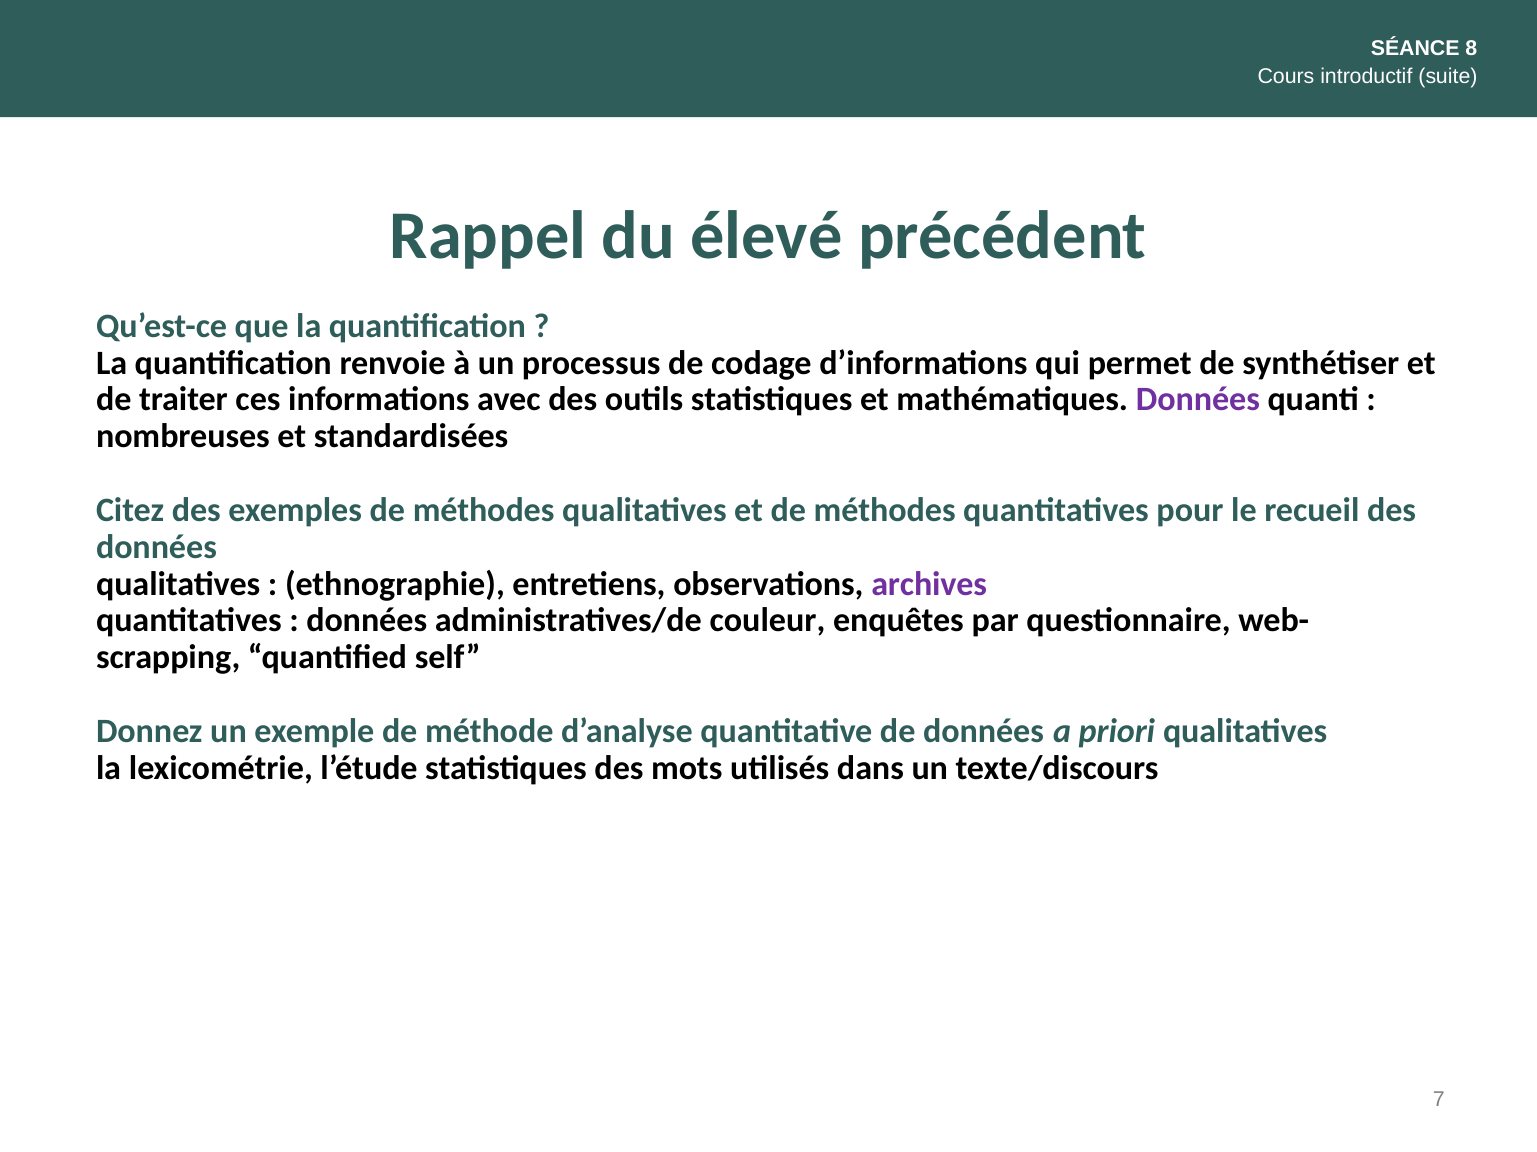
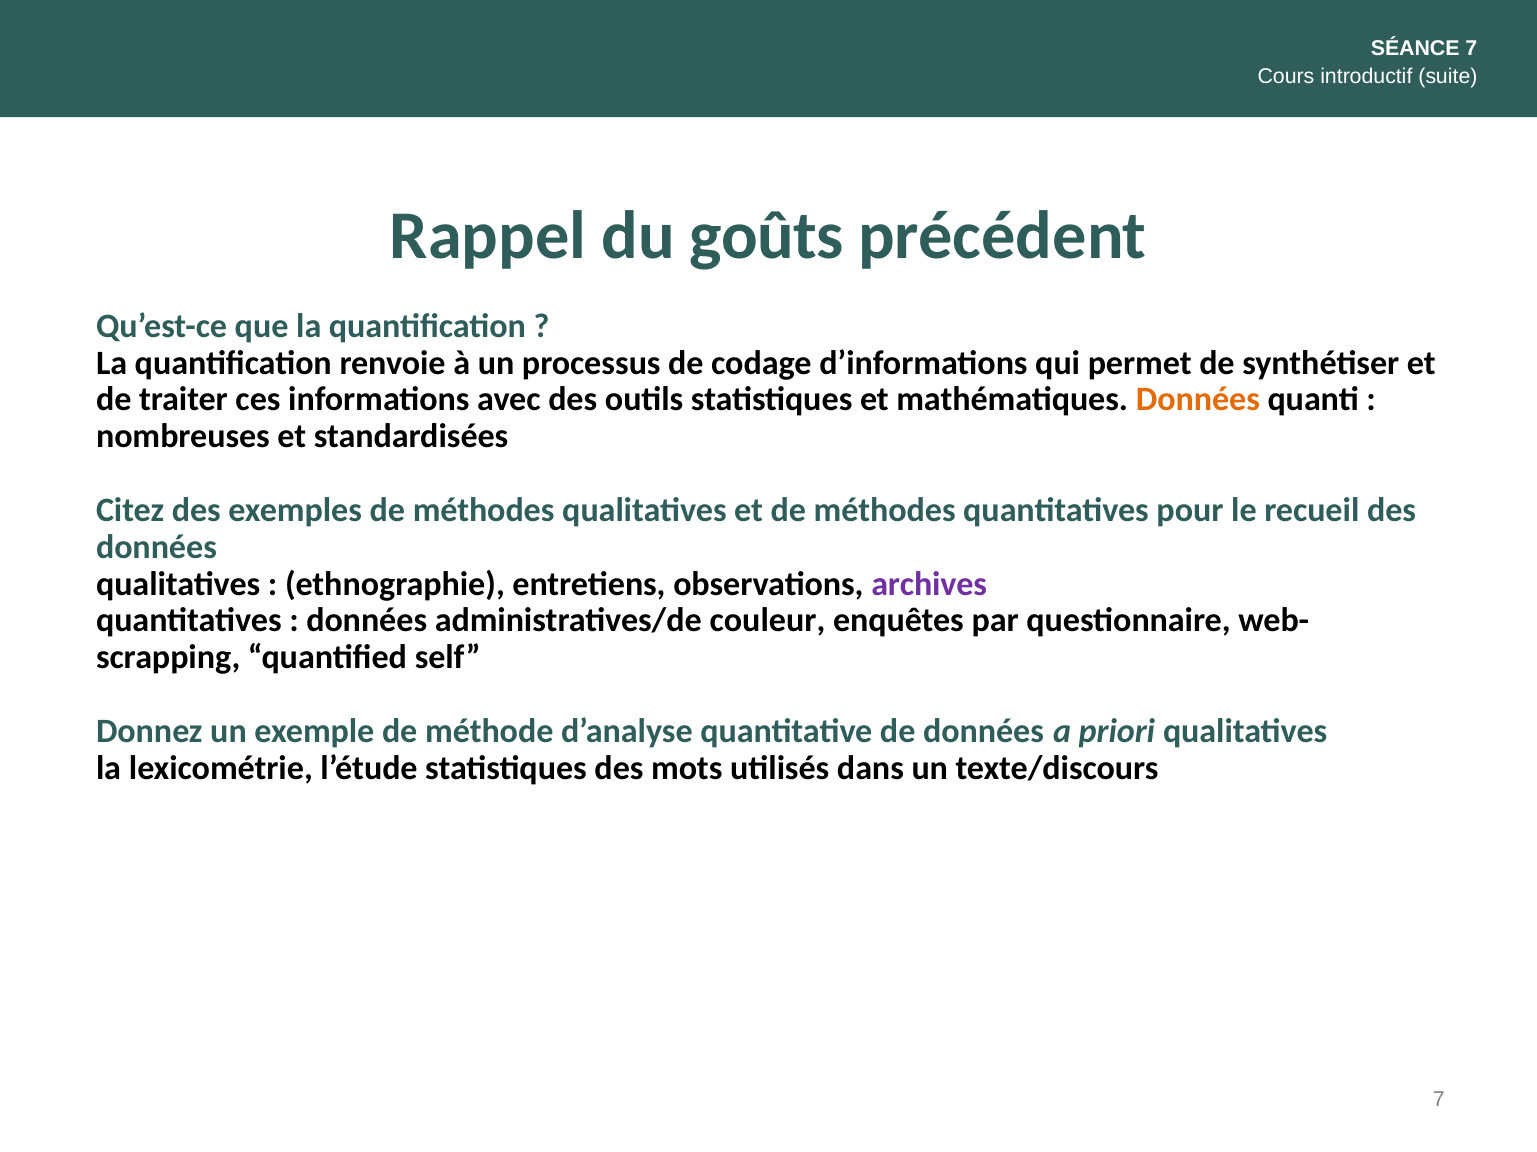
SÉANCE 8: 8 -> 7
élevé: élevé -> goûts
Données at (1198, 400) colour: purple -> orange
